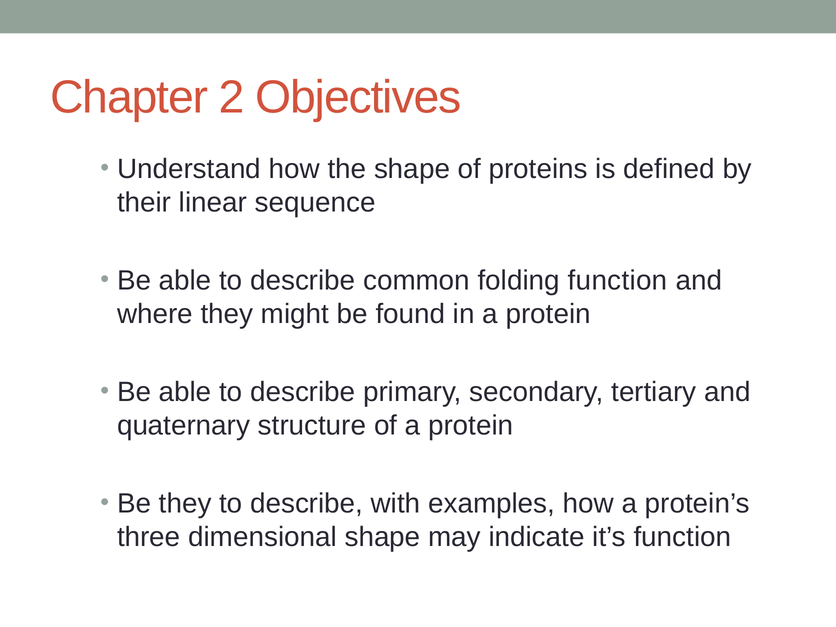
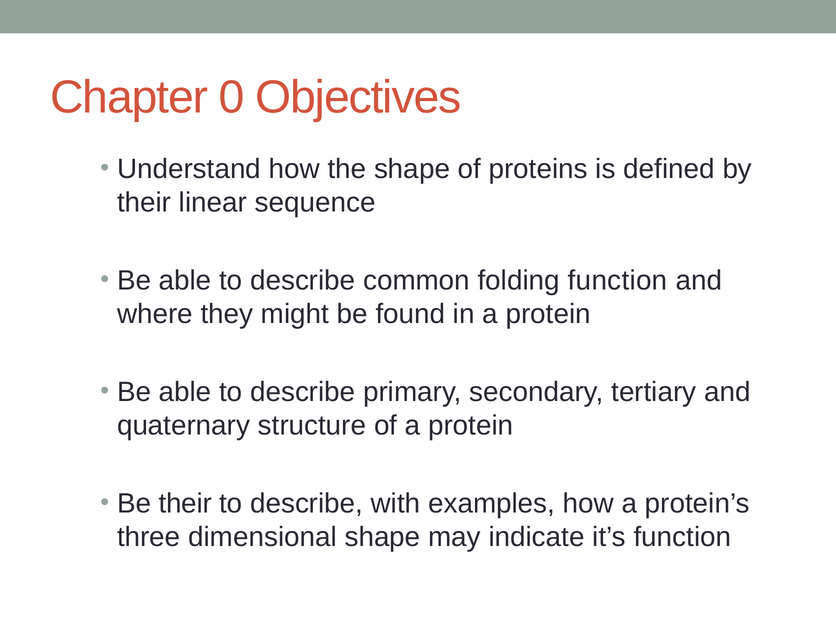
2: 2 -> 0
Be they: they -> their
